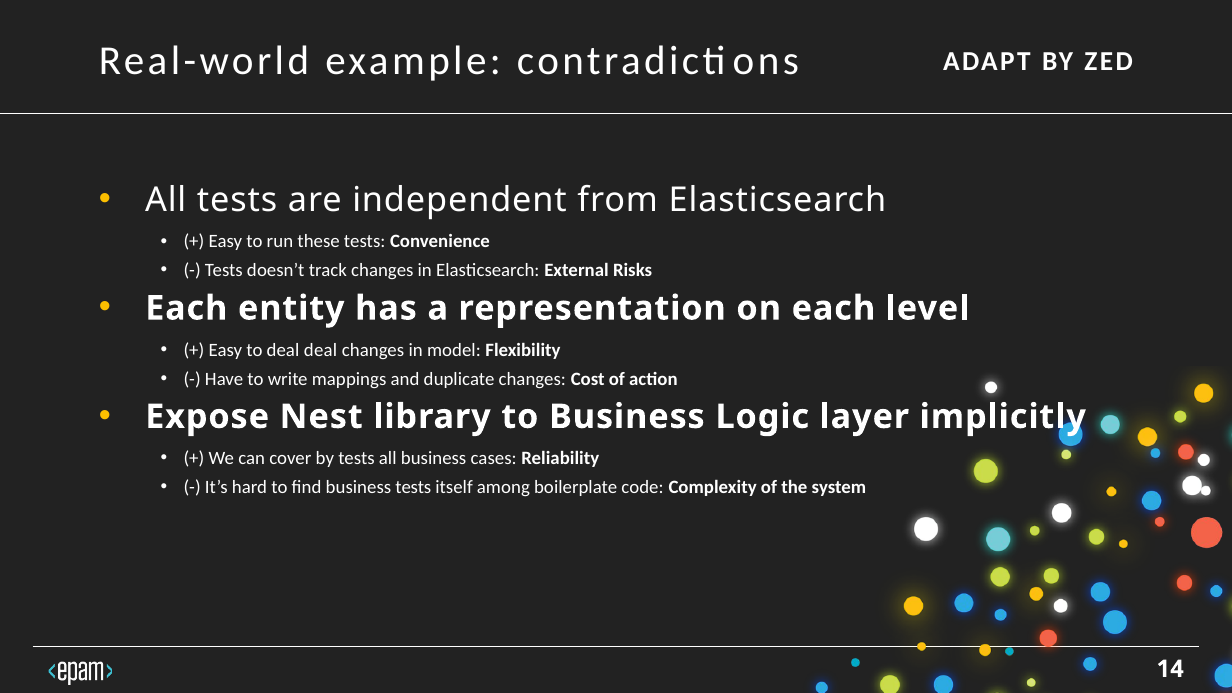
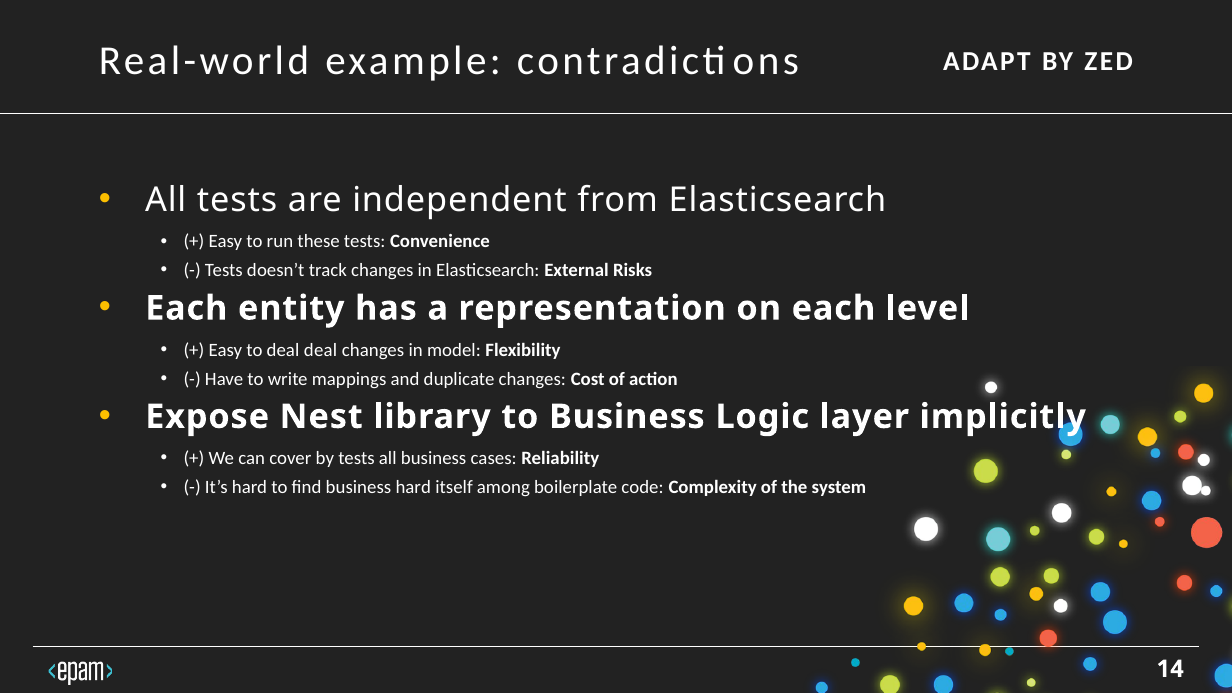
business tests: tests -> hard
